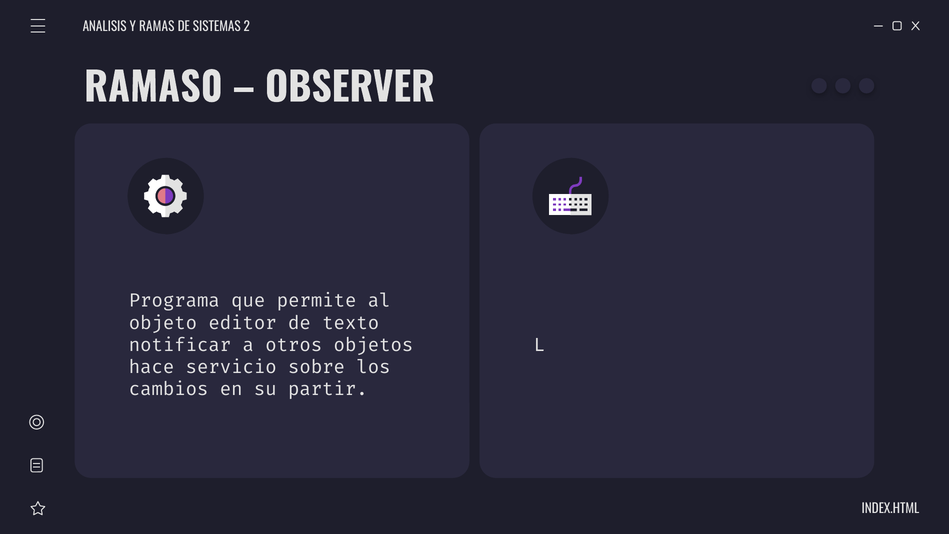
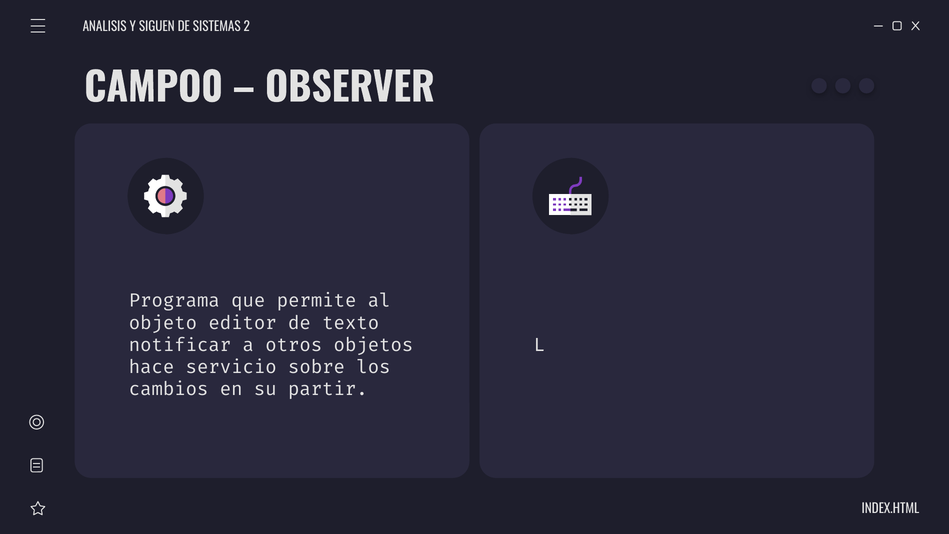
RAMAS: RAMAS -> SIGUEN
RAMAS0: RAMAS0 -> CAMPO0
